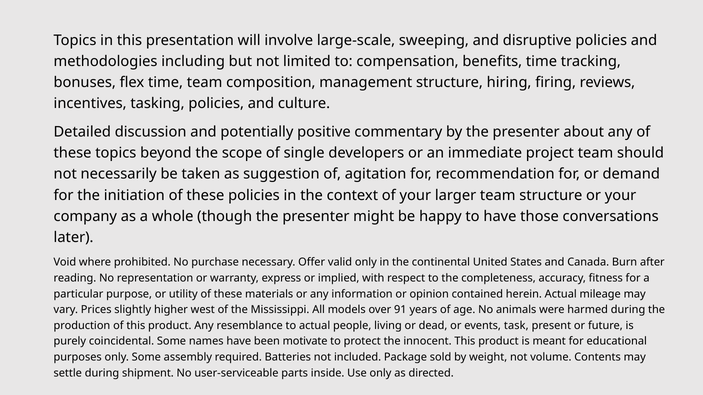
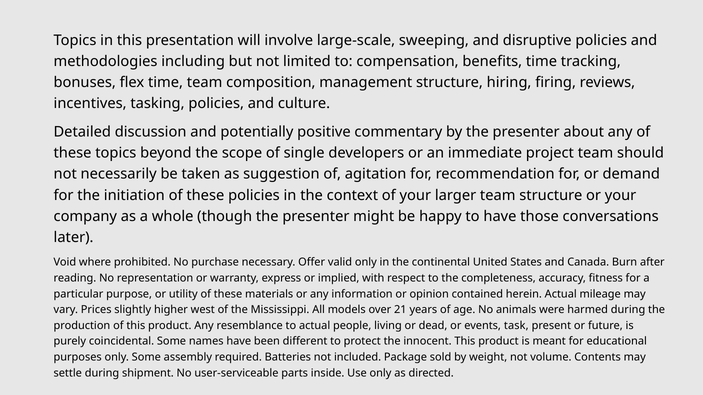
91: 91 -> 21
motivate: motivate -> different
